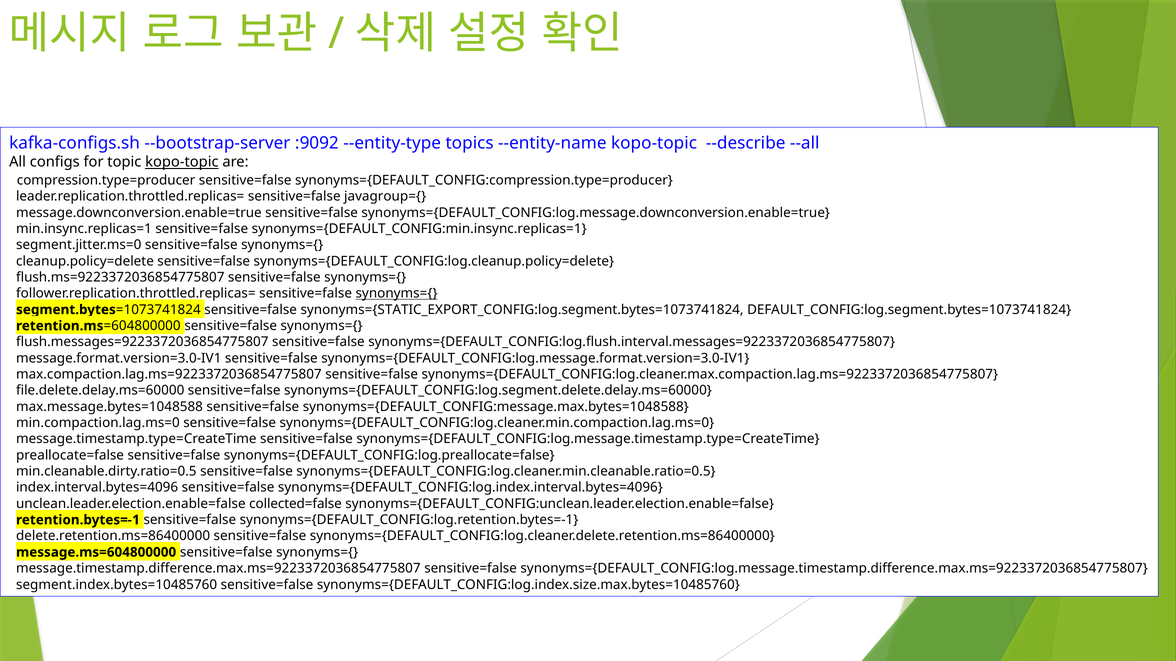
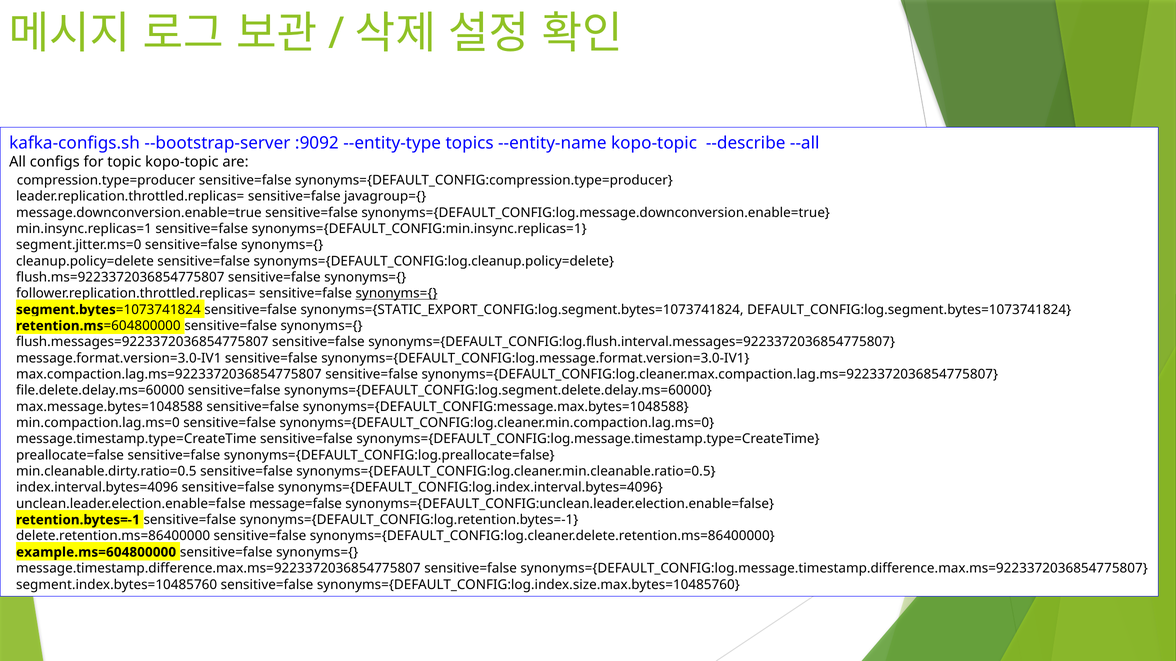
kopo-topic at (182, 162) underline: present -> none
collected=false: collected=false -> message=false
message.ms=604800000: message.ms=604800000 -> example.ms=604800000
